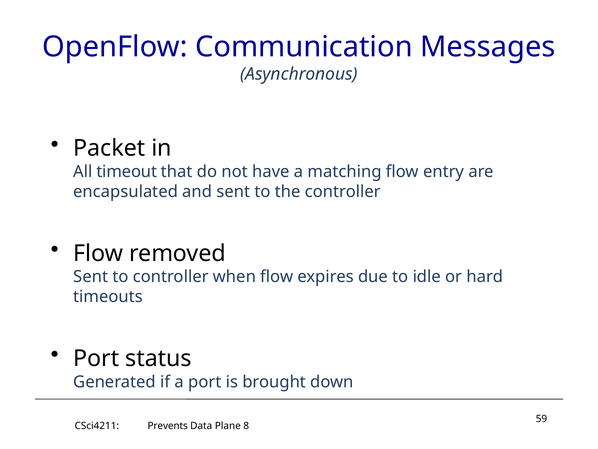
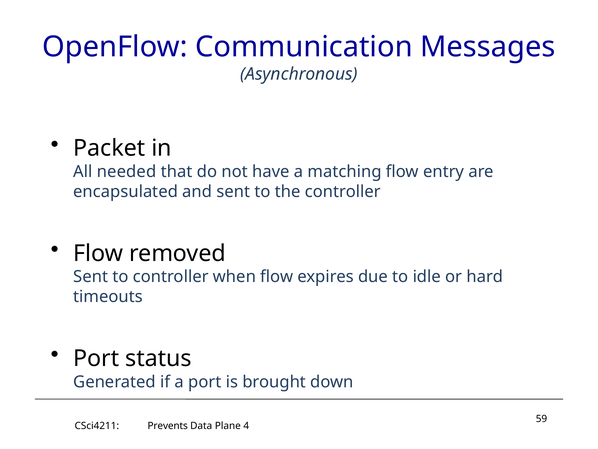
timeout: timeout -> needed
8: 8 -> 4
